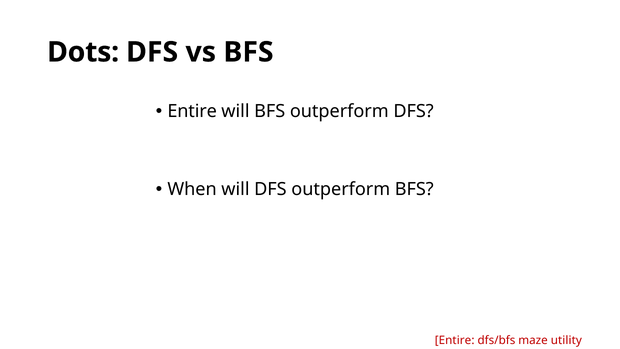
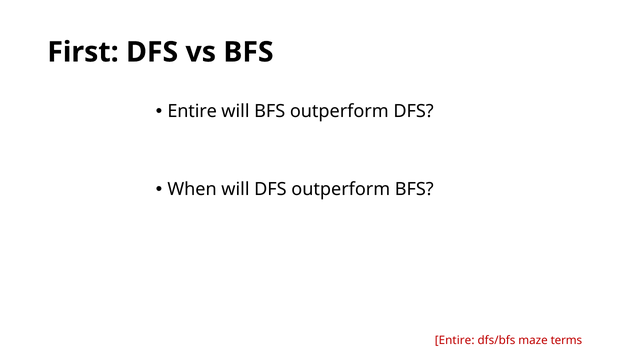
Dots: Dots -> First
utility: utility -> terms
